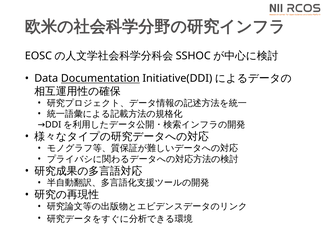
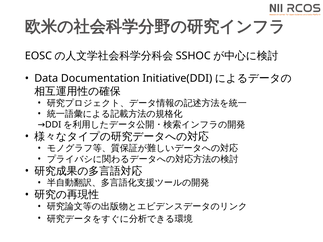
Documentation underline: present -> none
